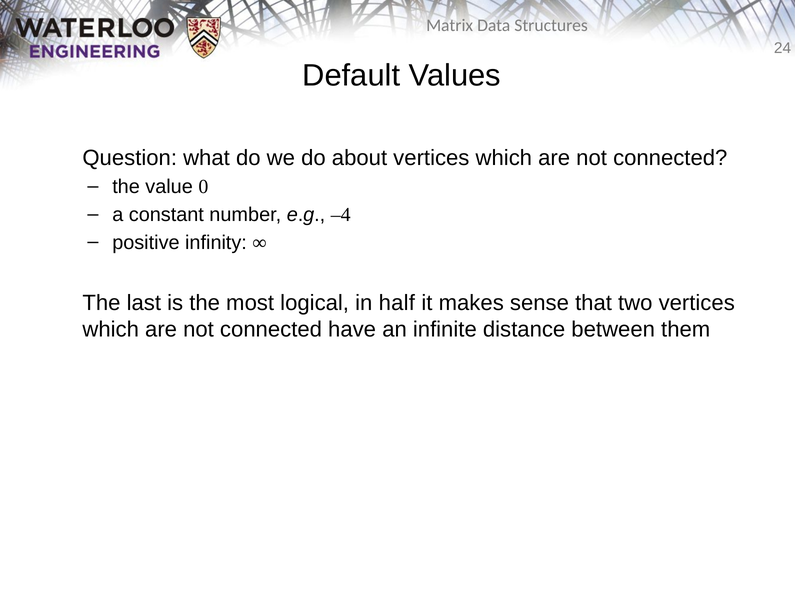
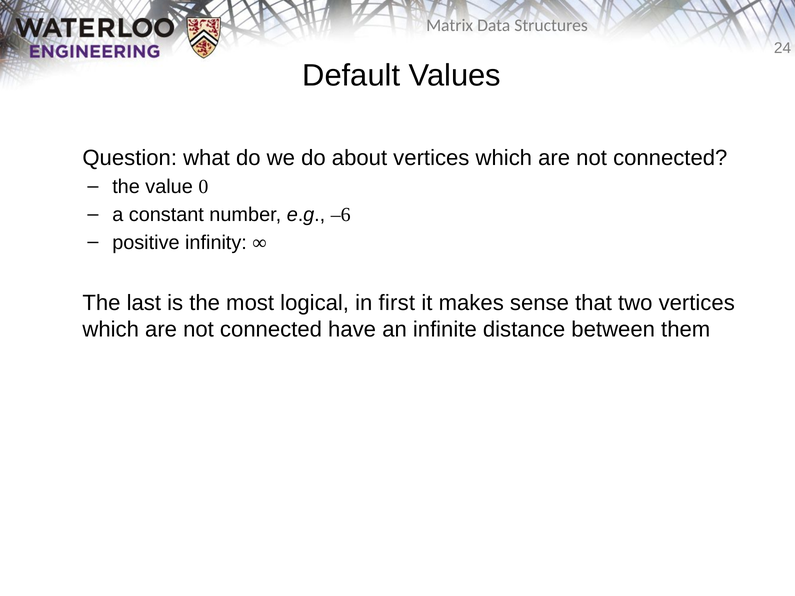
–4: –4 -> –6
half: half -> first
